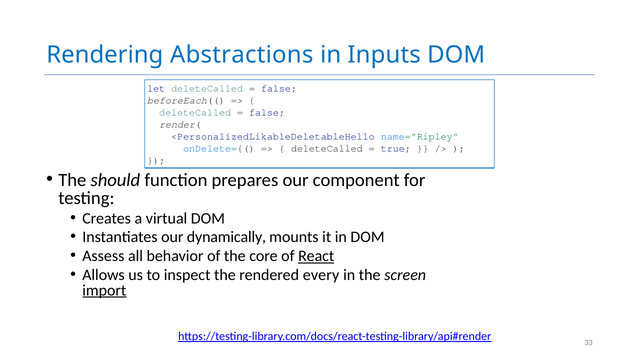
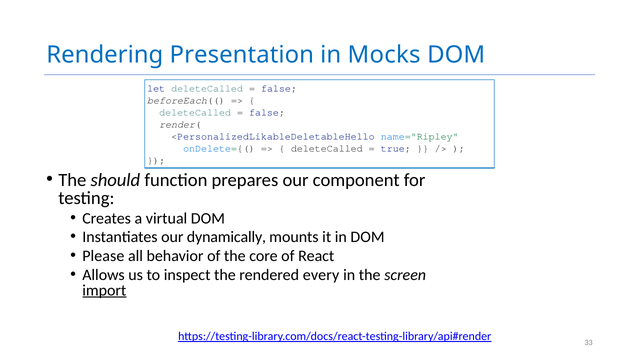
Abstractions: Abstractions -> Presentation
Inputs: Inputs -> Mocks
Assess: Assess -> Please
React underline: present -> none
